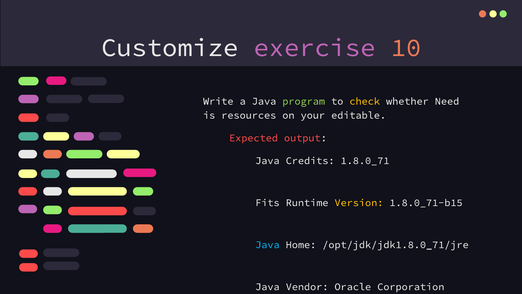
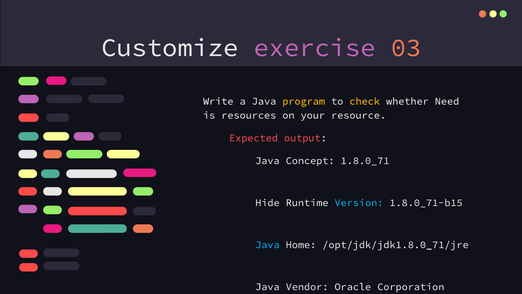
10: 10 -> 03
program colour: light green -> yellow
editable: editable -> resource
Credits: Credits -> Concept
Fits: Fits -> Hide
Version colour: yellow -> light blue
